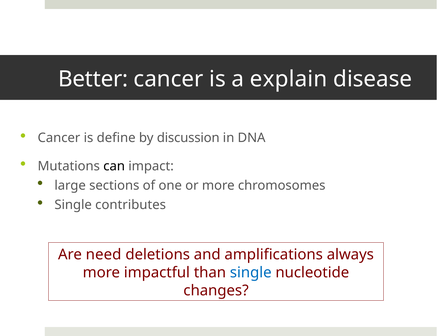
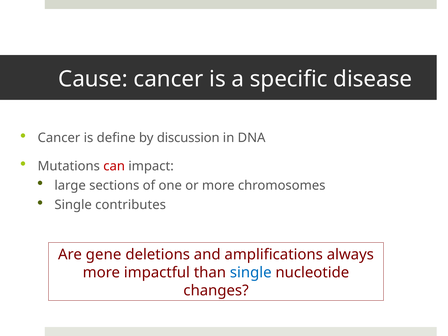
Better: Better -> Cause
explain: explain -> specific
can colour: black -> red
need: need -> gene
